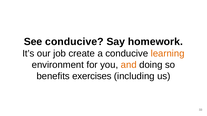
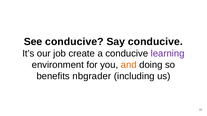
Say homework: homework -> conducive
learning colour: orange -> purple
exercises: exercises -> nbgrader
